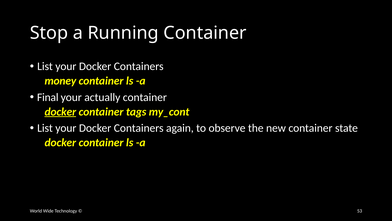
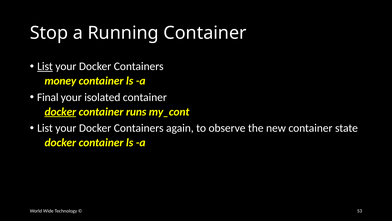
List at (45, 66) underline: none -> present
actually: actually -> isolated
tags: tags -> runs
